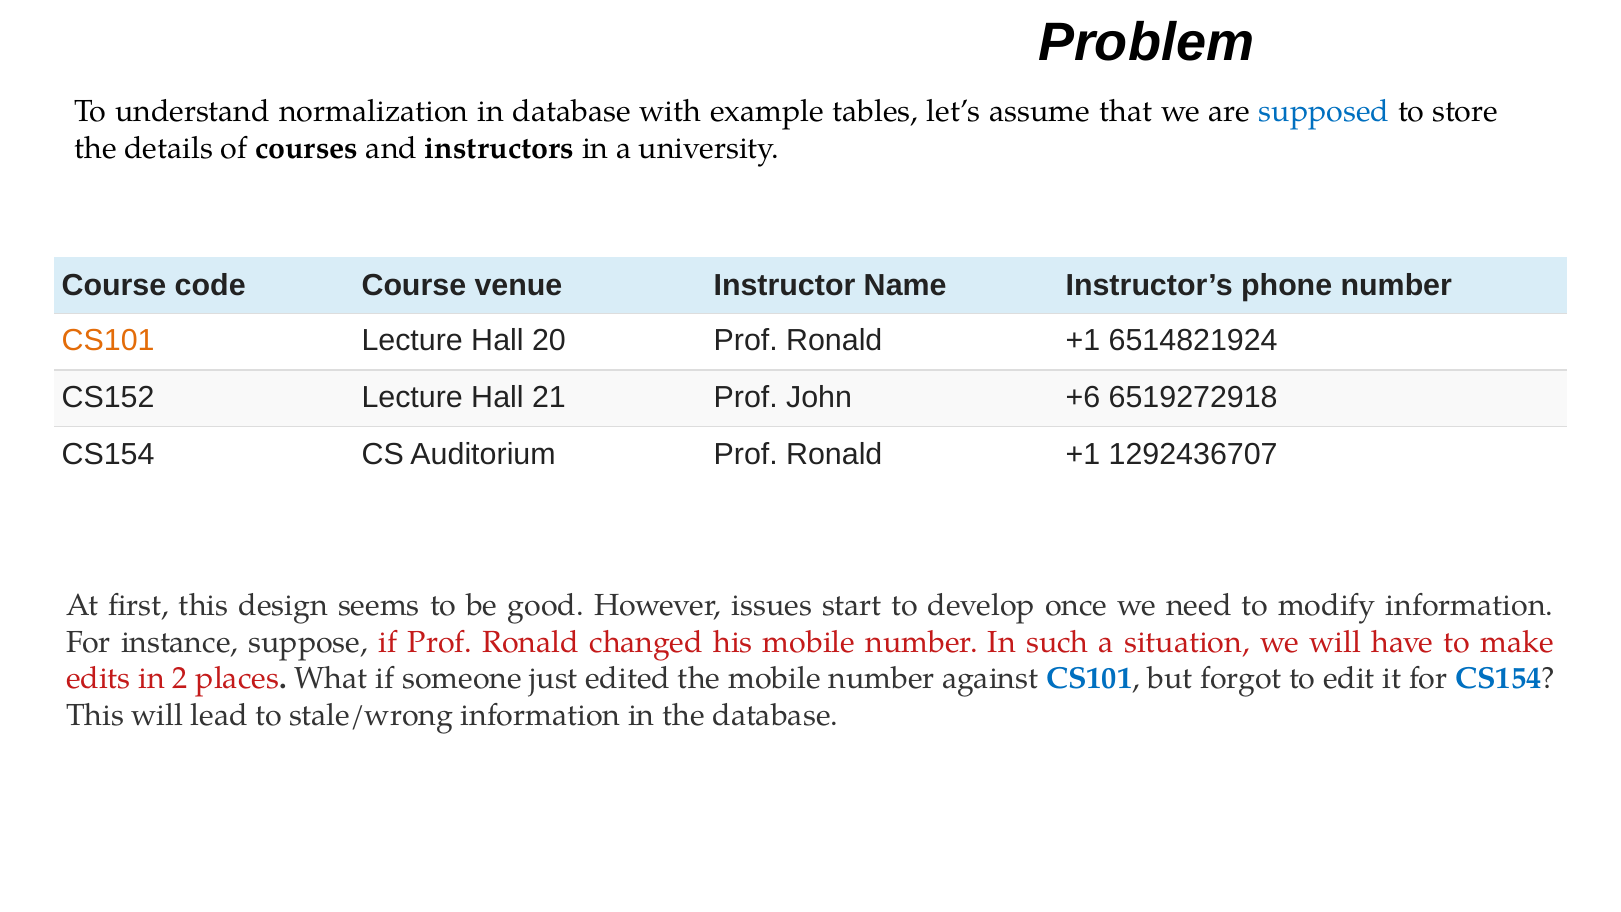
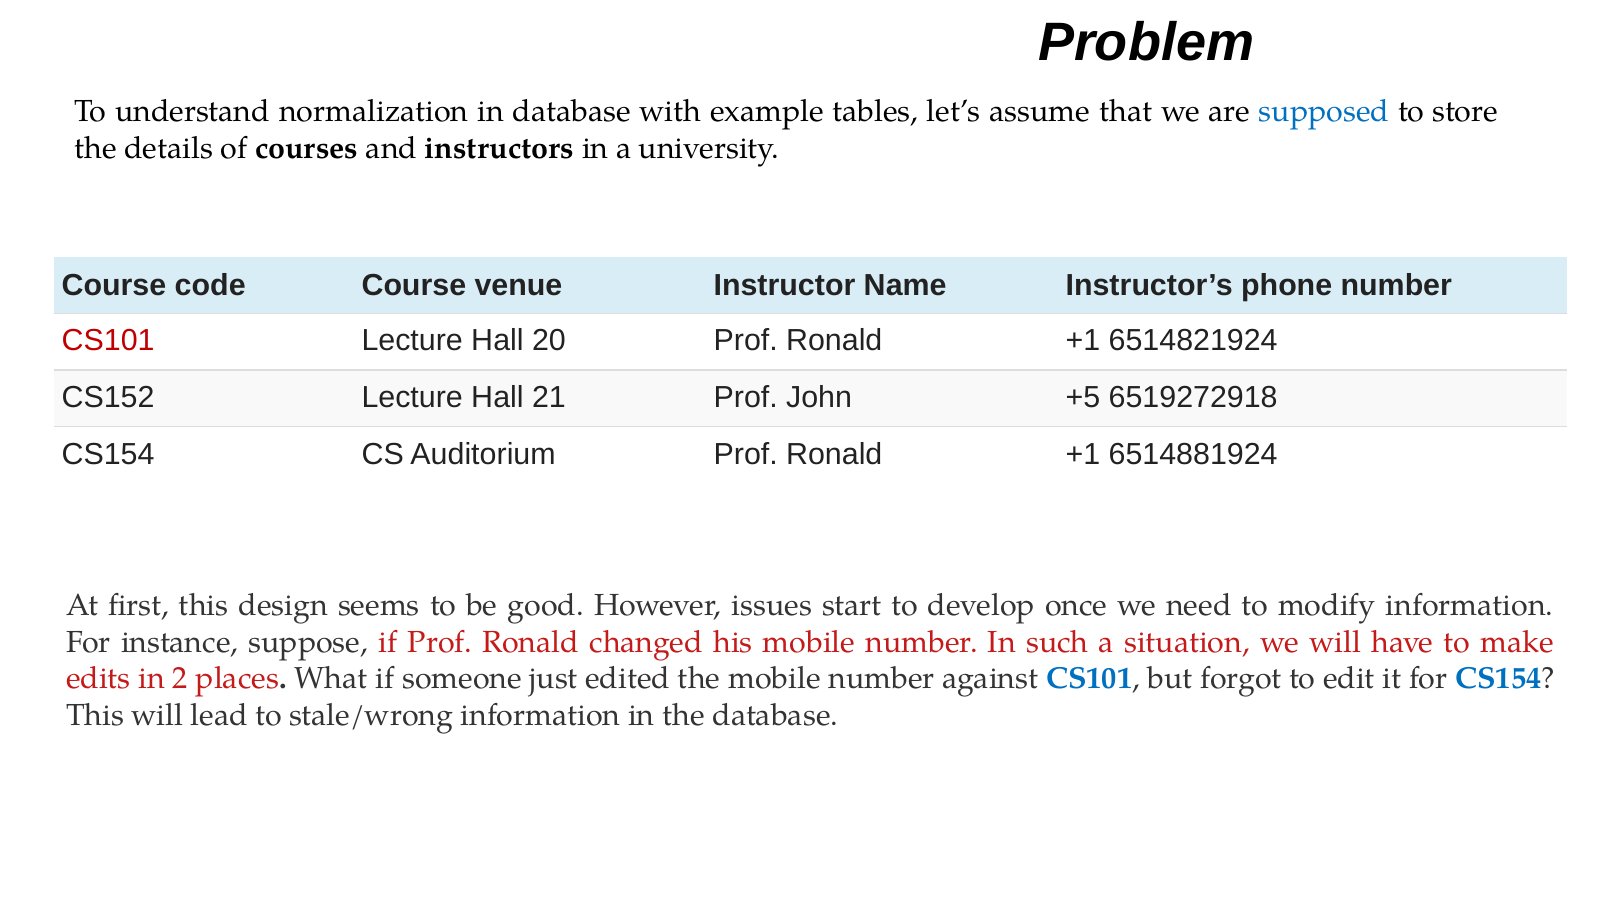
CS101 at (108, 341) colour: orange -> red
+6: +6 -> +5
1292436707: 1292436707 -> 6514881924
